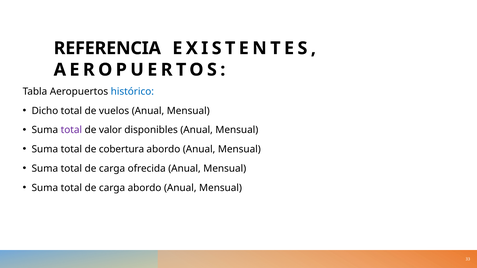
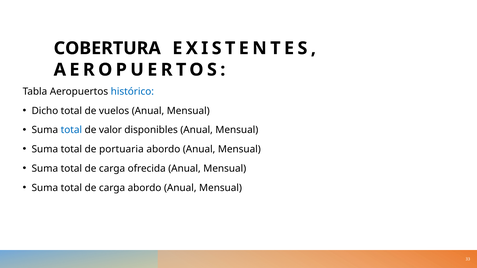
REFERENCIA: REFERENCIA -> COBERTURA
total at (71, 130) colour: purple -> blue
cobertura: cobertura -> portuaria
